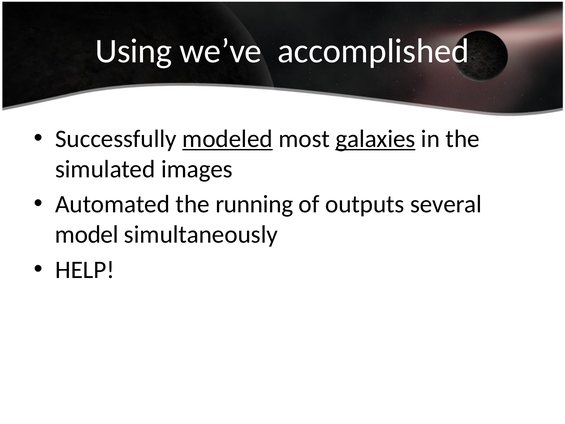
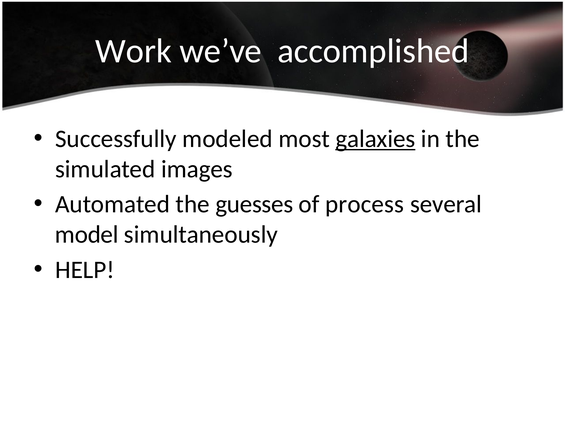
Using: Using -> Work
modeled underline: present -> none
running: running -> guesses
outputs: outputs -> process
